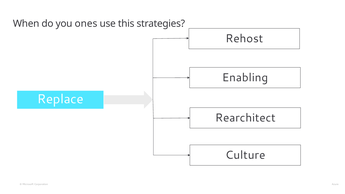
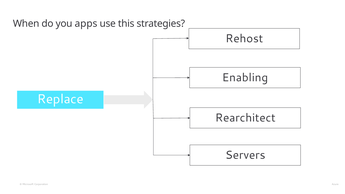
ones: ones -> apps
Culture: Culture -> Servers
